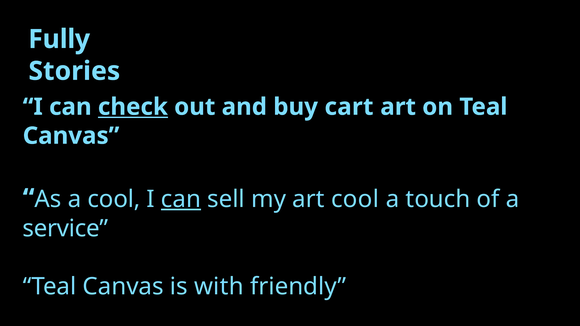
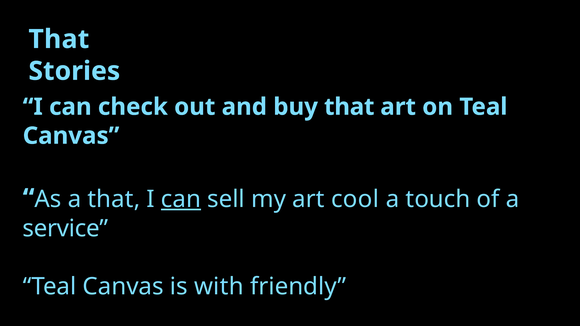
Fully at (59, 39): Fully -> That
check underline: present -> none
buy cart: cart -> that
a cool: cool -> that
